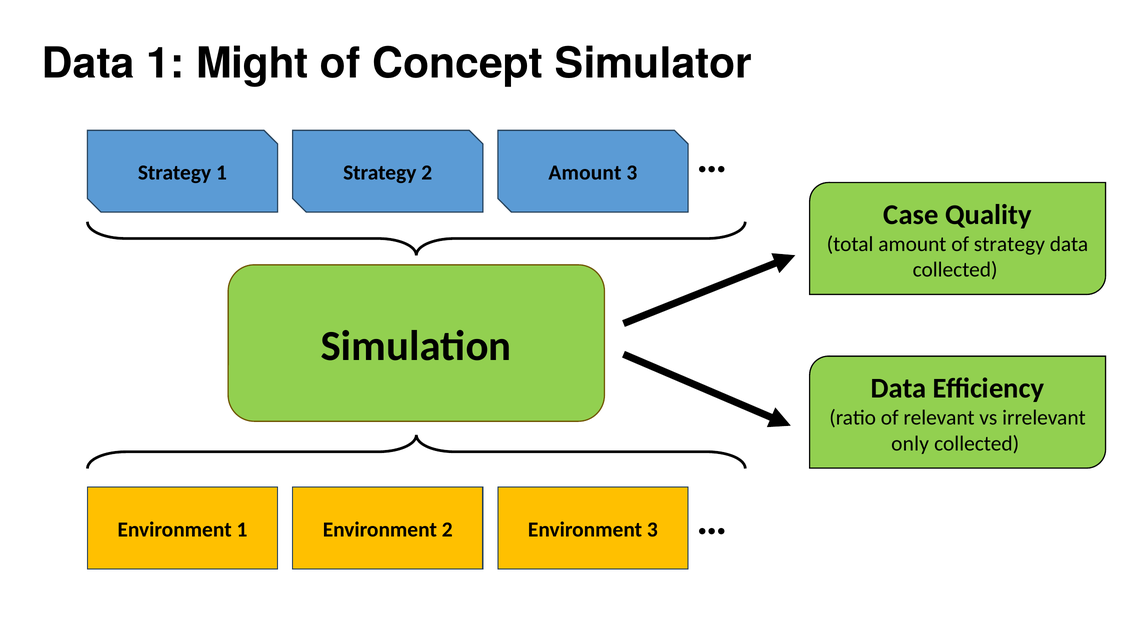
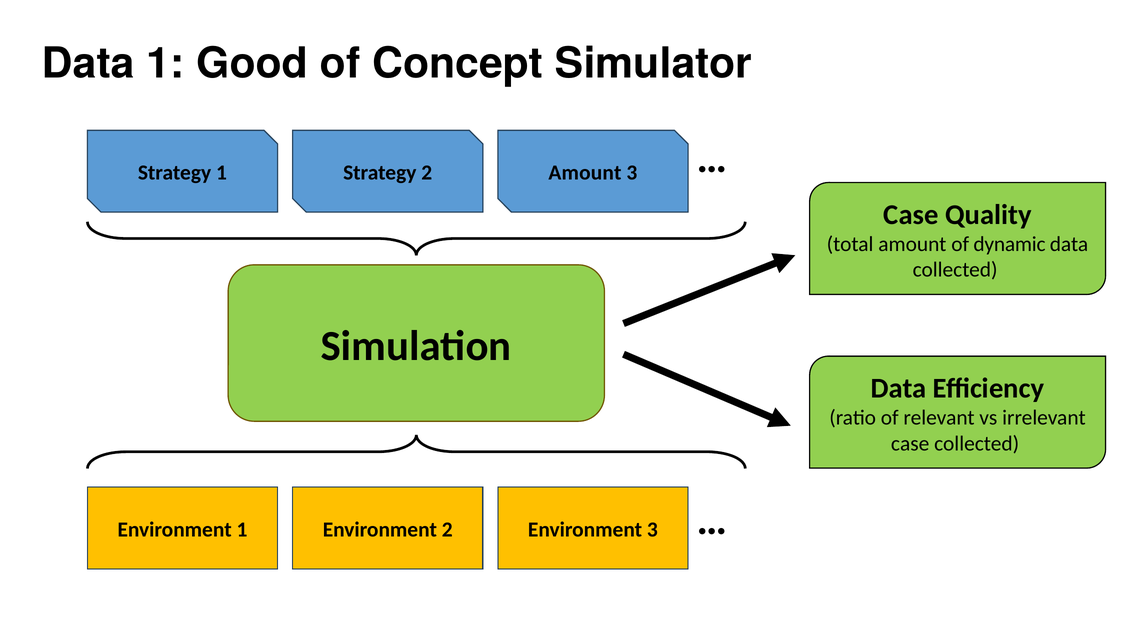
Might: Might -> Good
of strategy: strategy -> dynamic
only at (910, 444): only -> case
